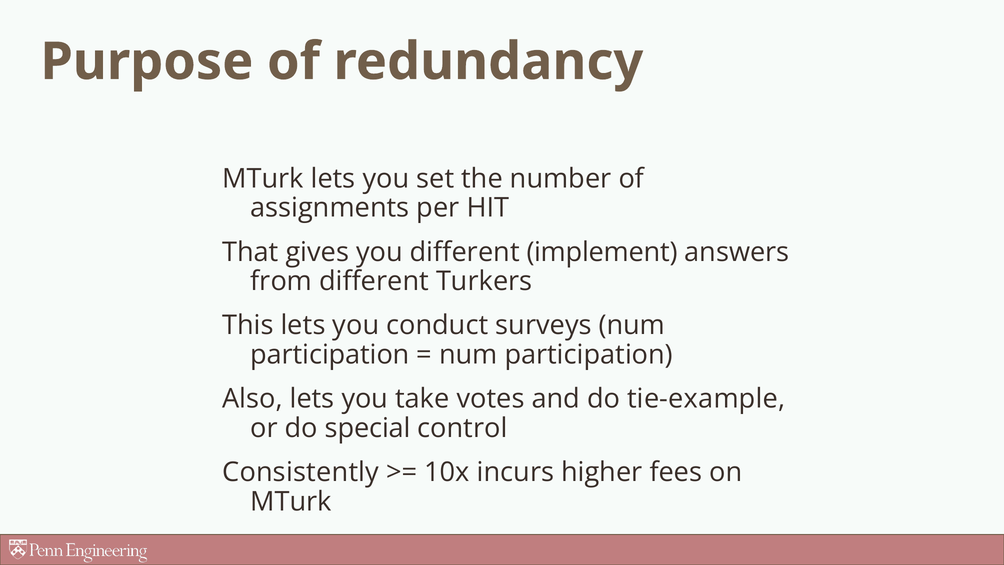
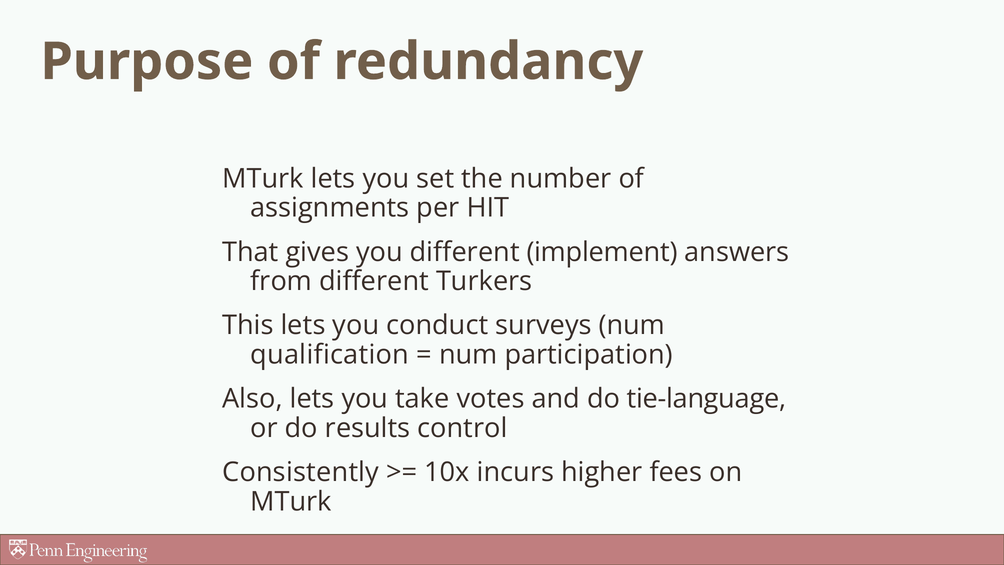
participation at (330, 355): participation -> qualification
tie-example: tie-example -> tie-language
special: special -> results
